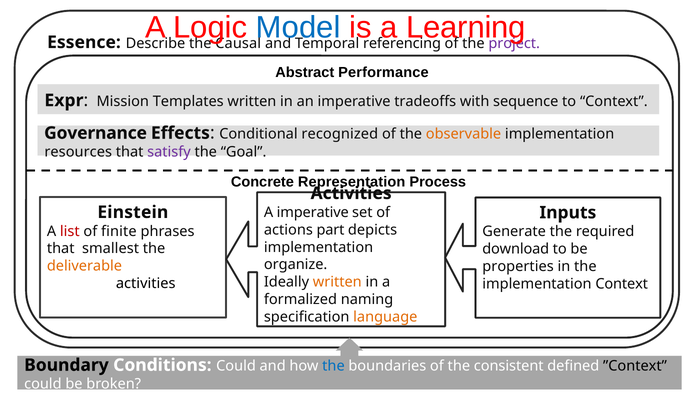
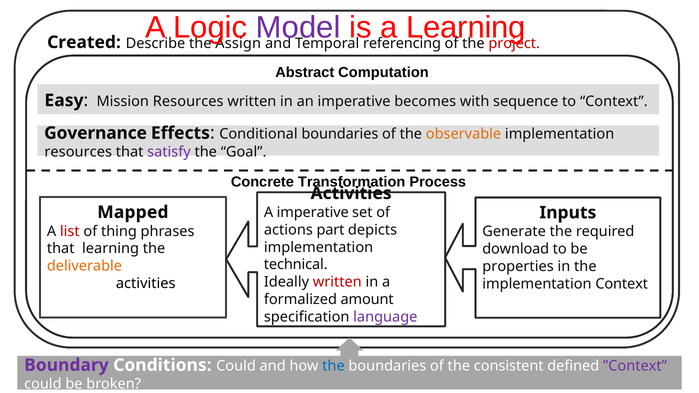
Model colour: blue -> purple
Essence: Essence -> Created
Causal: Causal -> Assign
project colour: purple -> red
Performance: Performance -> Computation
Expr: Expr -> Easy
Mission Templates: Templates -> Resources
tradeoffs: tradeoffs -> becomes
Conditional recognized: recognized -> boundaries
Representation: Representation -> Transformation
Einstein: Einstein -> Mapped
finite: finite -> thing
that smallest: smallest -> learning
organize: organize -> technical
written at (337, 282) colour: orange -> red
naming: naming -> amount
language colour: orange -> purple
Boundary colour: black -> purple
”Context colour: black -> purple
